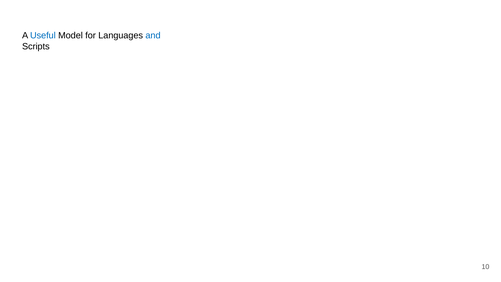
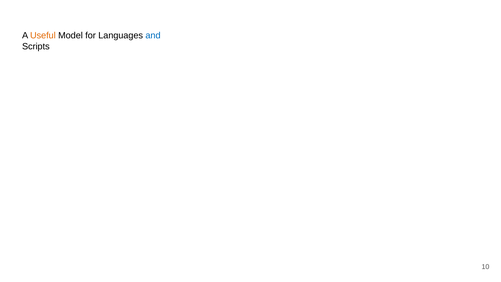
Useful colour: blue -> orange
